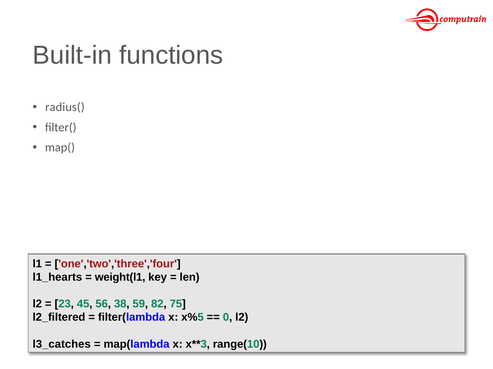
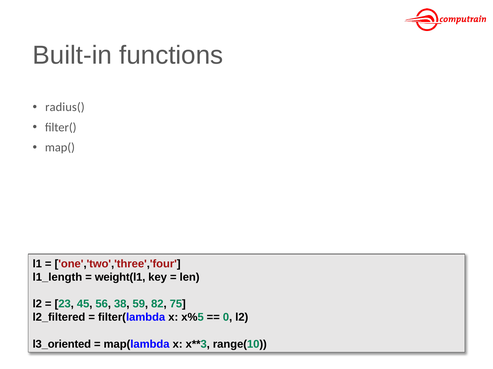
l1_hearts: l1_hearts -> l1_length
l3_catches: l3_catches -> l3_oriented
